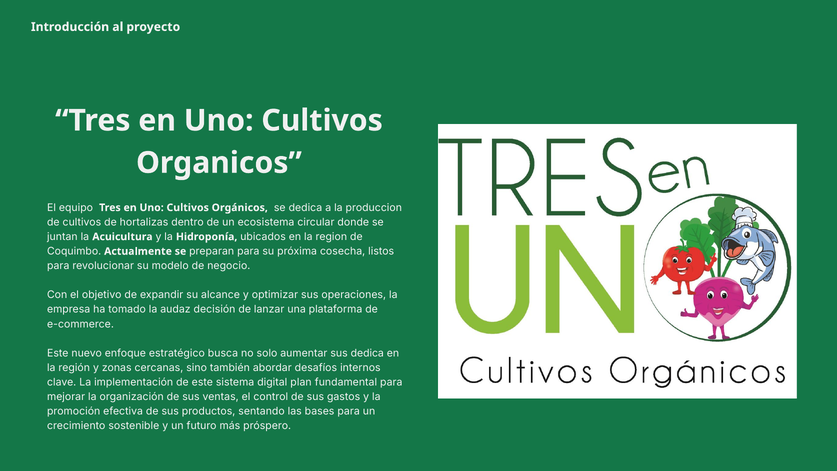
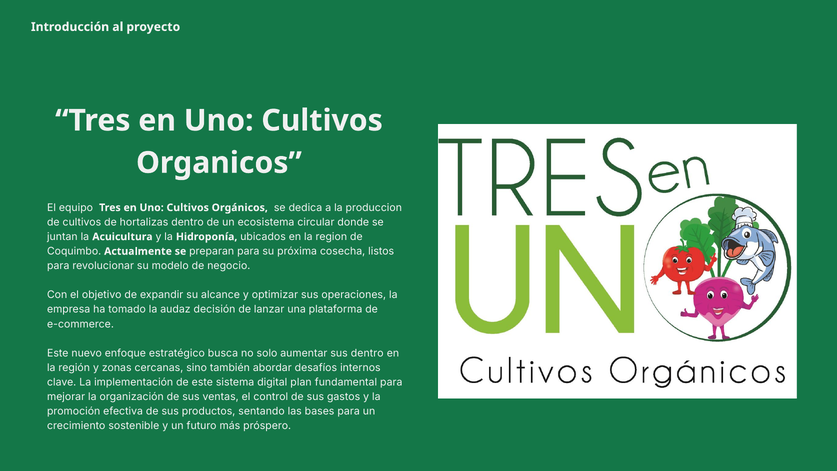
sus dedica: dedica -> dentro
